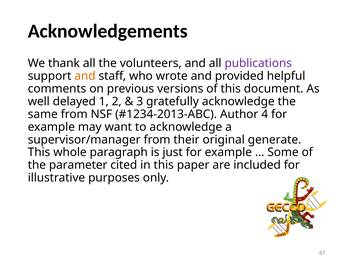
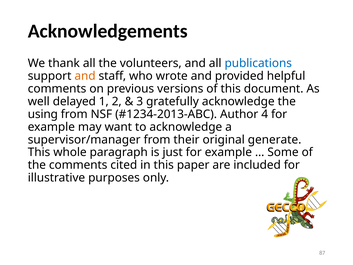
publications colour: purple -> blue
same: same -> using
the parameter: parameter -> comments
